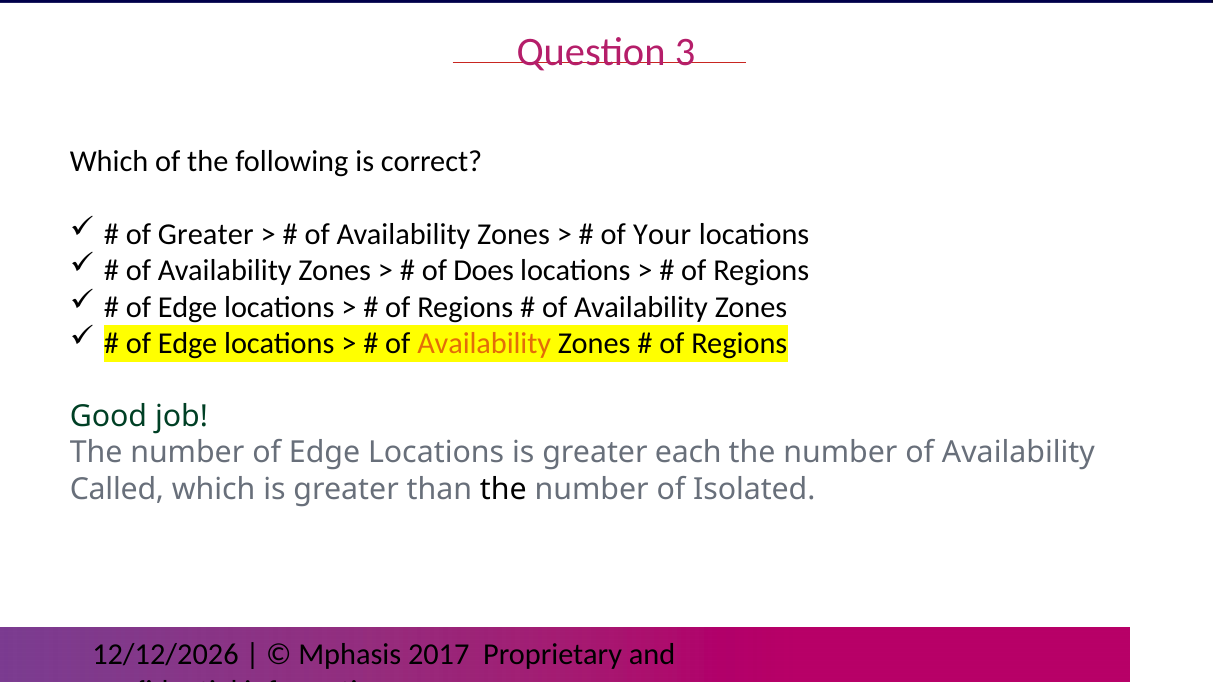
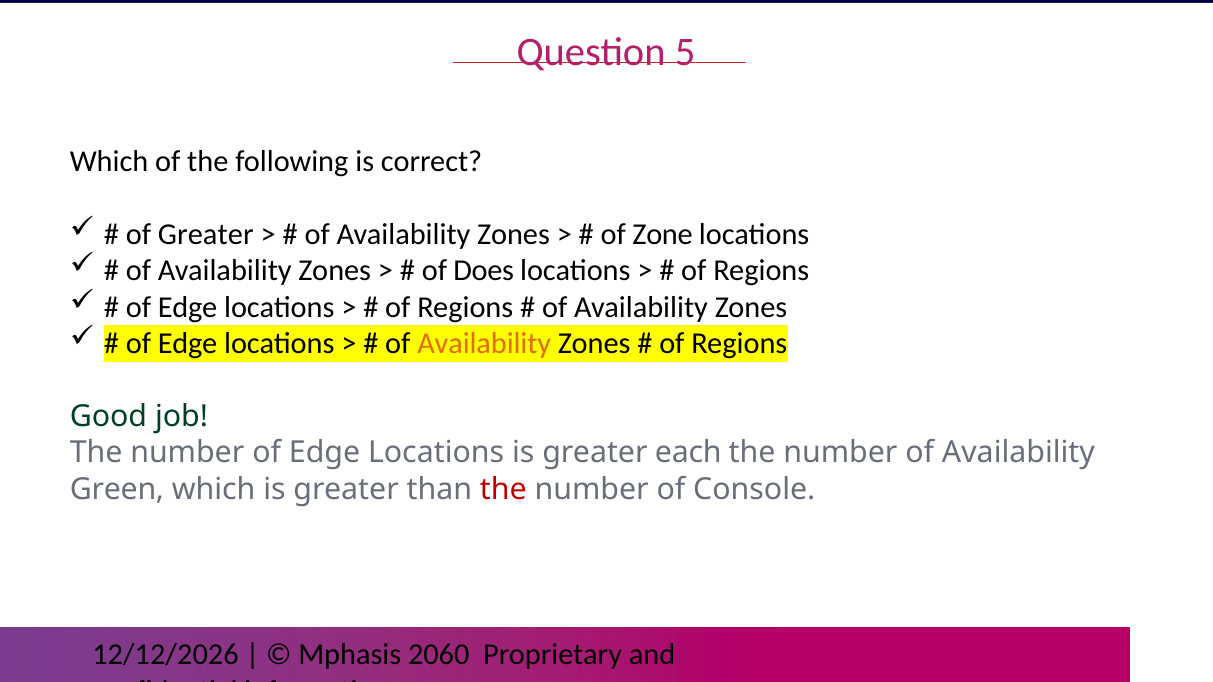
3: 3 -> 5
Your: Your -> Zone
Called: Called -> Green
the at (503, 490) colour: black -> red
Isolated: Isolated -> Console
2017: 2017 -> 2060
